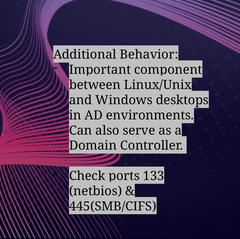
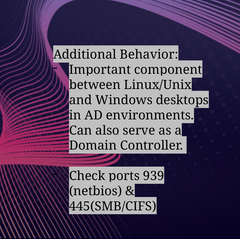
133: 133 -> 939
